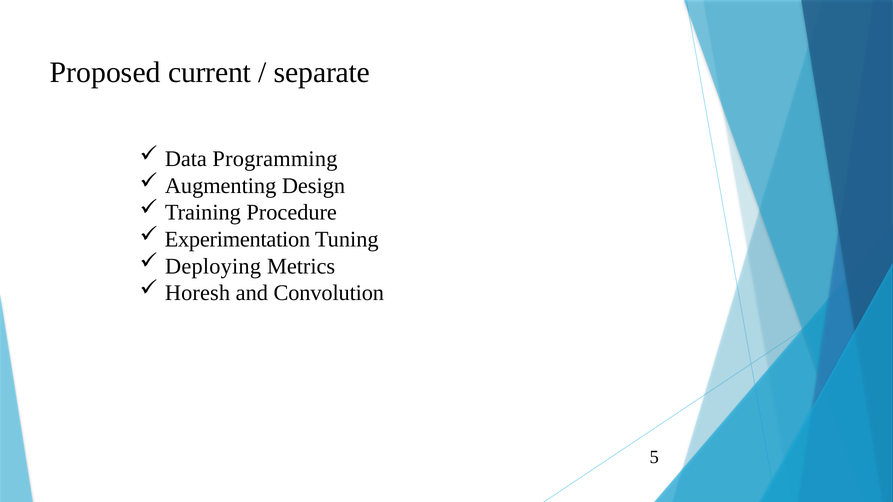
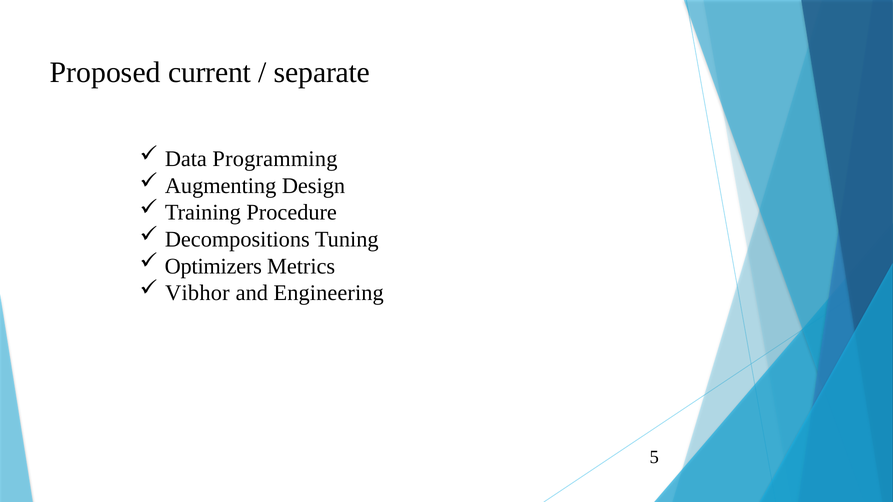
Experimentation: Experimentation -> Decompositions
Deploying: Deploying -> Optimizers
Horesh: Horesh -> Vibhor
Convolution: Convolution -> Engineering
